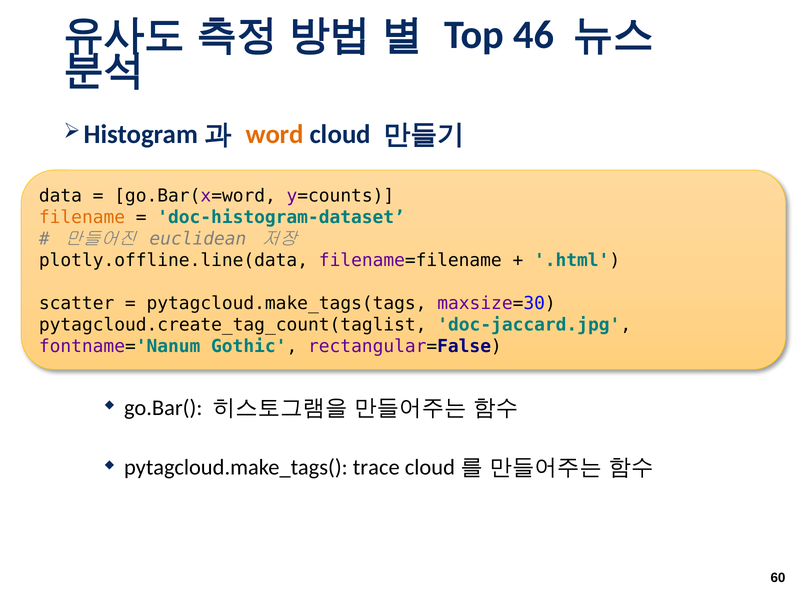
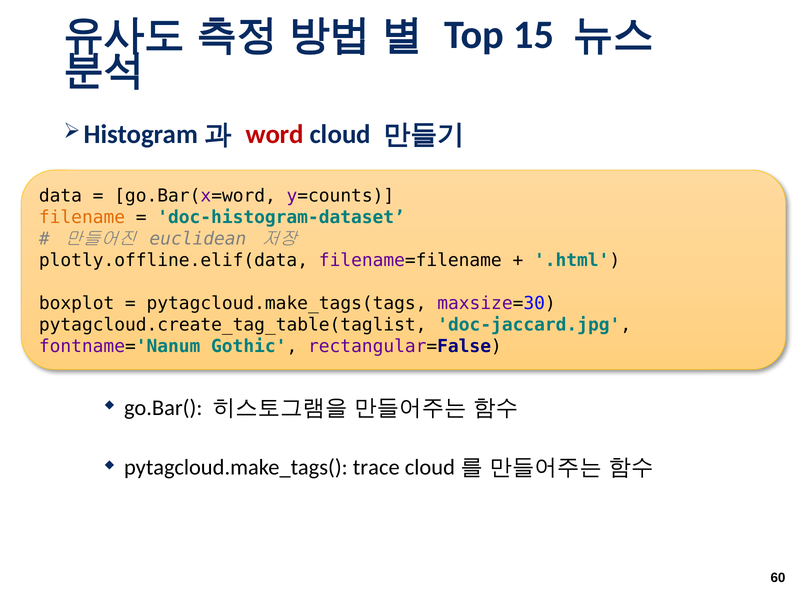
46: 46 -> 15
word colour: orange -> red
plotly.offline.line(data: plotly.offline.line(data -> plotly.offline.elif(data
scatter: scatter -> boxplot
pytagcloud.create_tag_count(taglist: pytagcloud.create_tag_count(taglist -> pytagcloud.create_tag_table(taglist
